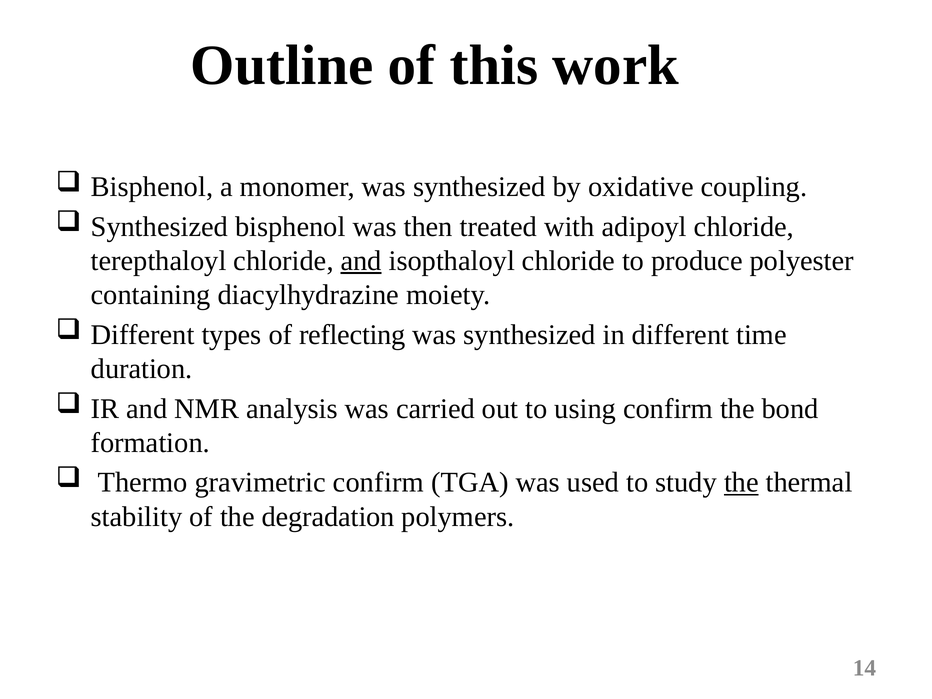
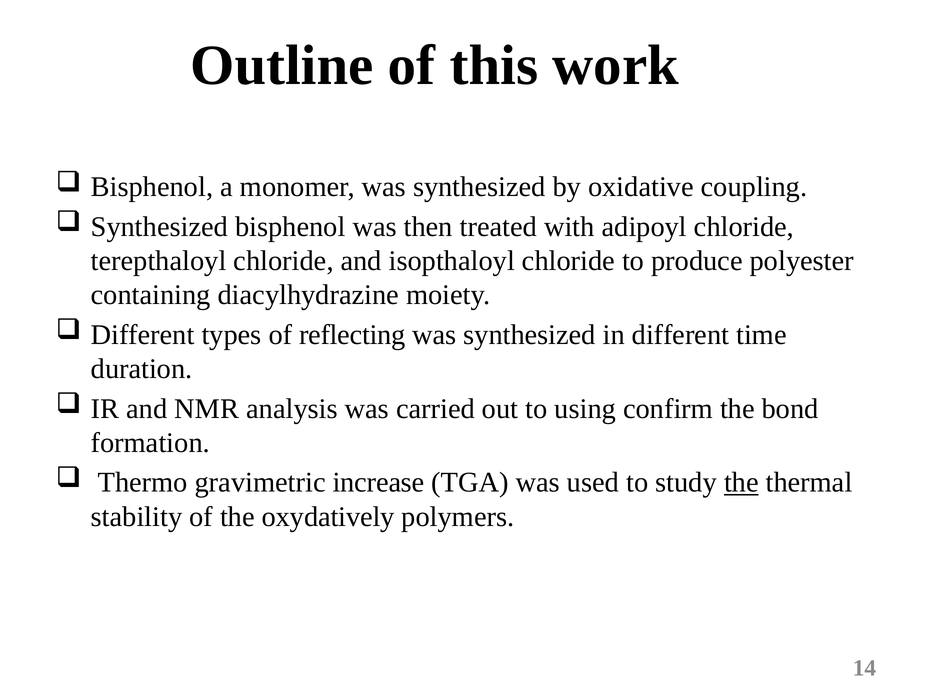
and at (361, 261) underline: present -> none
gravimetric confirm: confirm -> increase
degradation: degradation -> oxydatively
